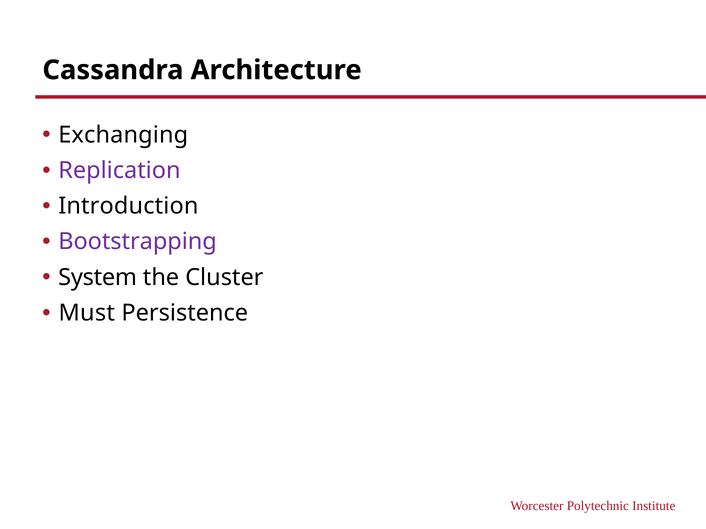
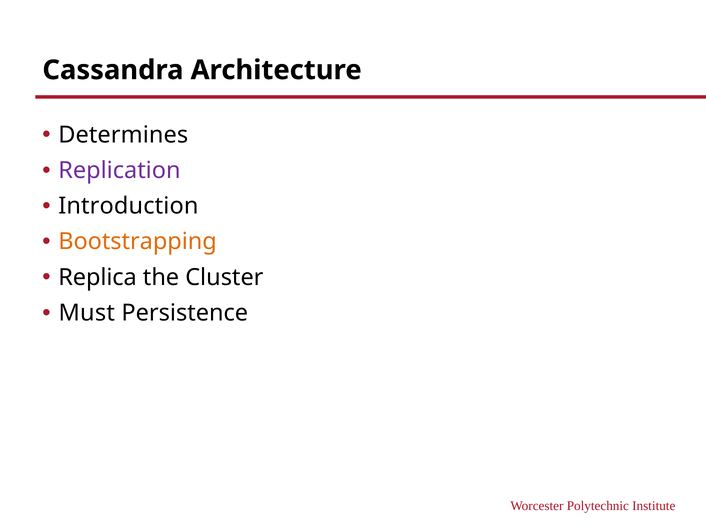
Exchanging: Exchanging -> Determines
Bootstrapping colour: purple -> orange
System: System -> Replica
